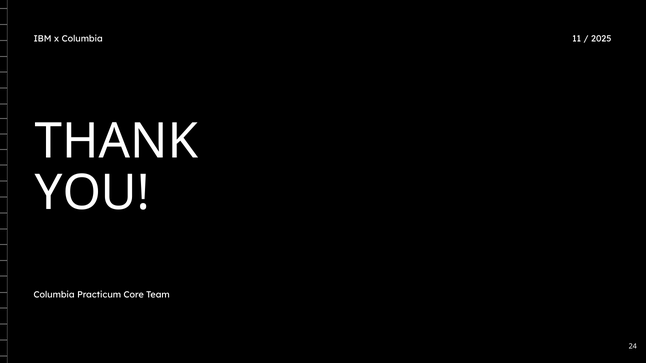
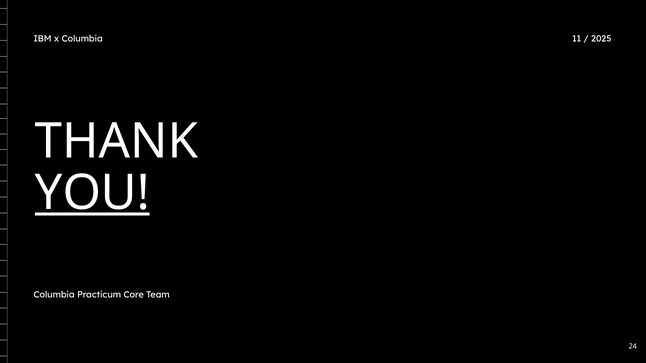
YOU underline: none -> present
